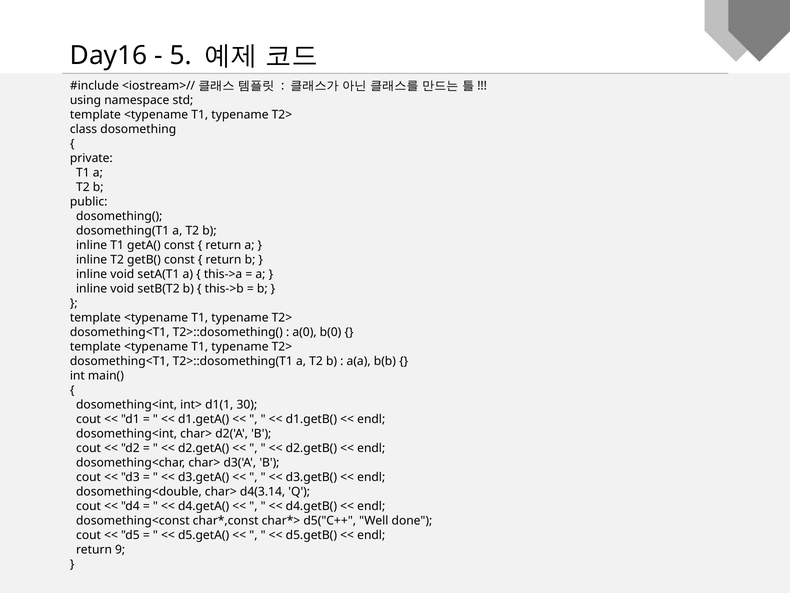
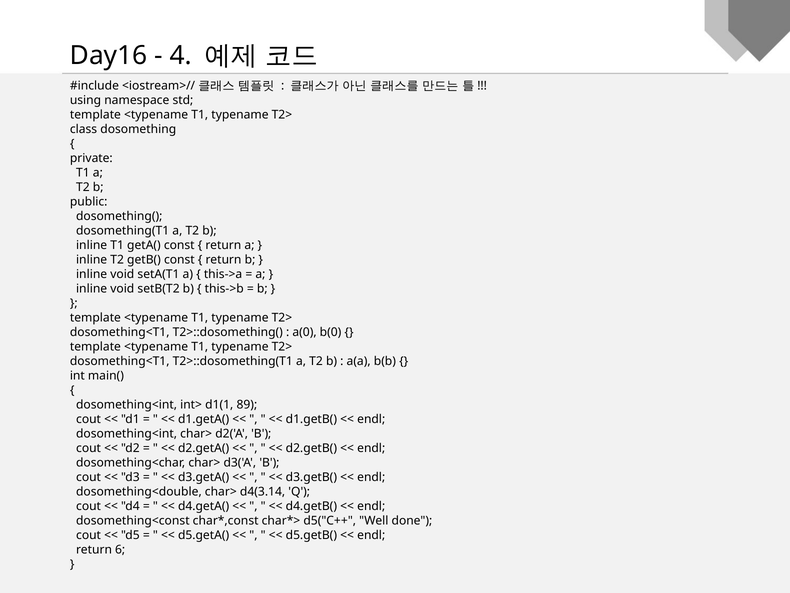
5: 5 -> 4
30: 30 -> 89
9: 9 -> 6
